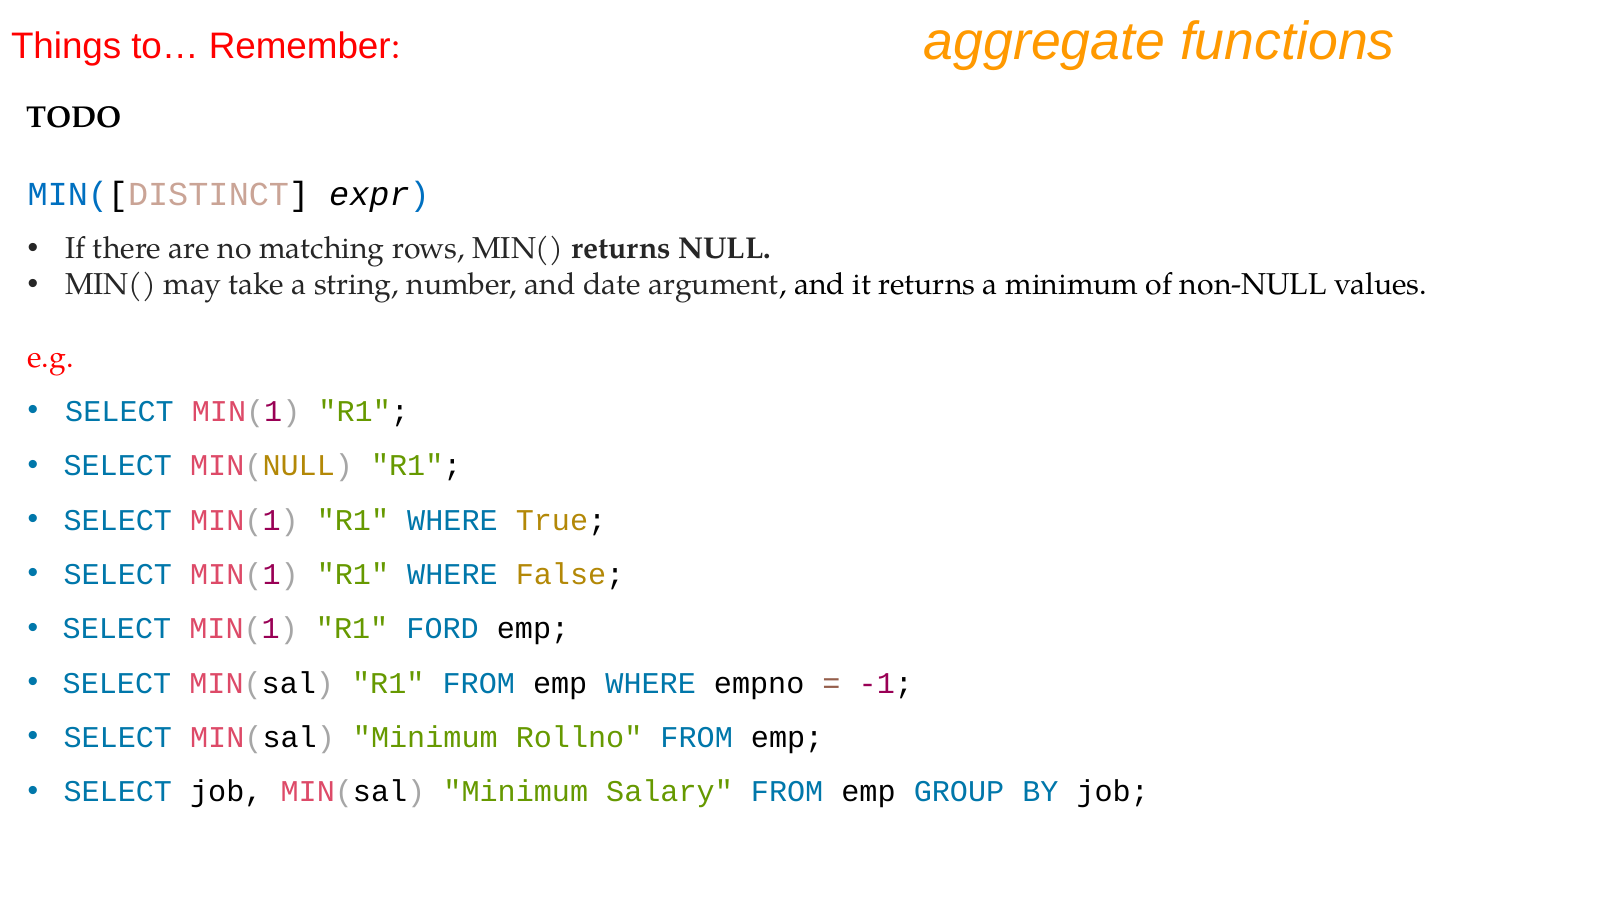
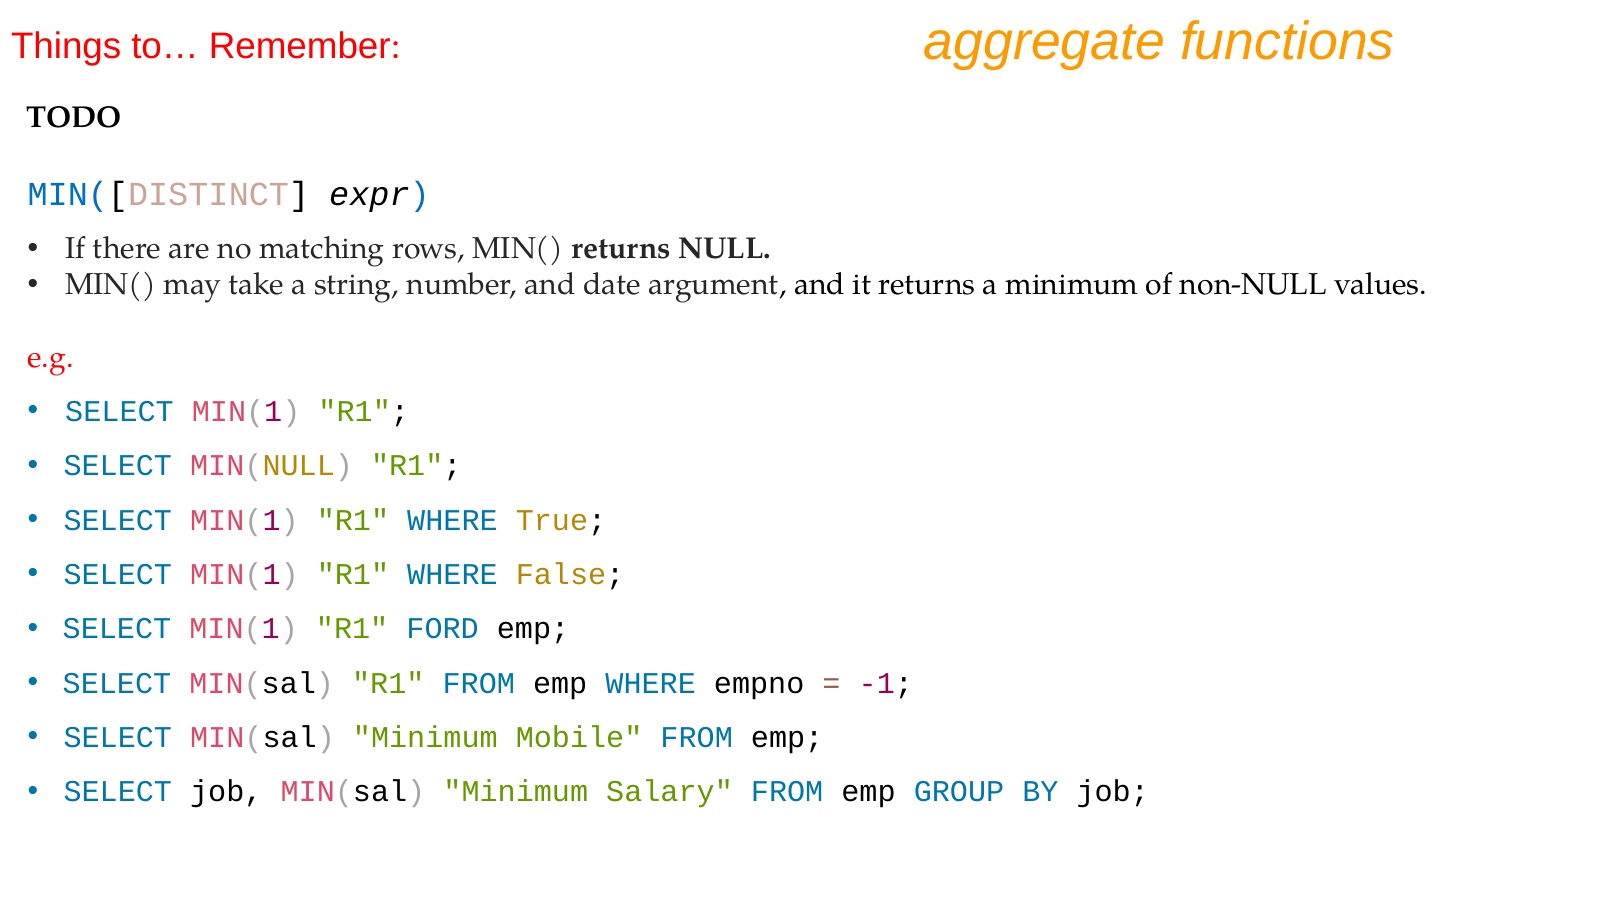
Rollno: Rollno -> Mobile
